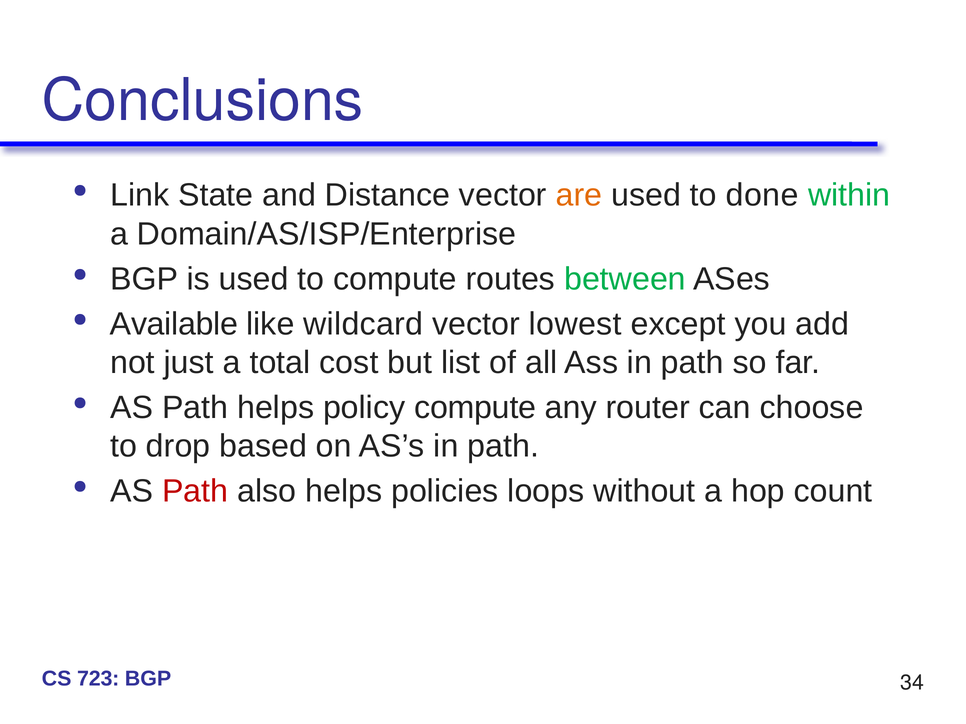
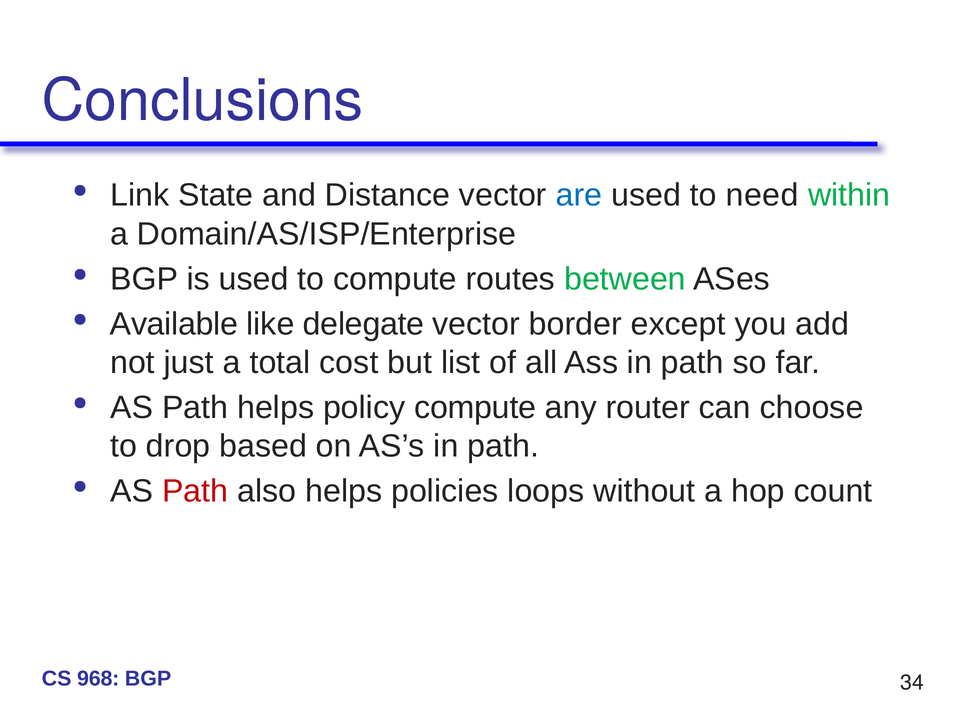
are colour: orange -> blue
done: done -> need
wildcard: wildcard -> delegate
lowest: lowest -> border
723: 723 -> 968
